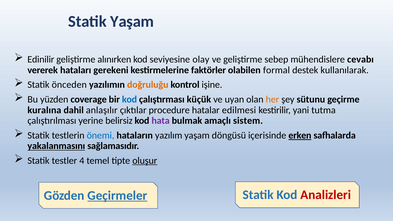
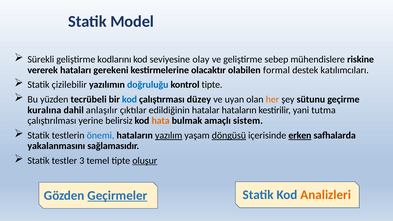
Statik Yaşam: Yaşam -> Model
Edinilir: Edinilir -> Sürekli
alınırken: alınırken -> kodlarını
cevabı: cevabı -> riskine
faktörler: faktörler -> olacaktır
kullanılarak: kullanılarak -> katılımcıları
önceden: önceden -> çizilebilir
doğruluğu colour: orange -> blue
kontrol işine: işine -> tipte
coverage: coverage -> tecrübeli
küçük: küçük -> düzey
procedure: procedure -> edildiğinin
hatalar edilmesi: edilmesi -> hataların
hata colour: purple -> orange
yazılım underline: none -> present
döngüsü underline: none -> present
yakalanmasını underline: present -> none
4: 4 -> 3
Analizleri colour: red -> orange
